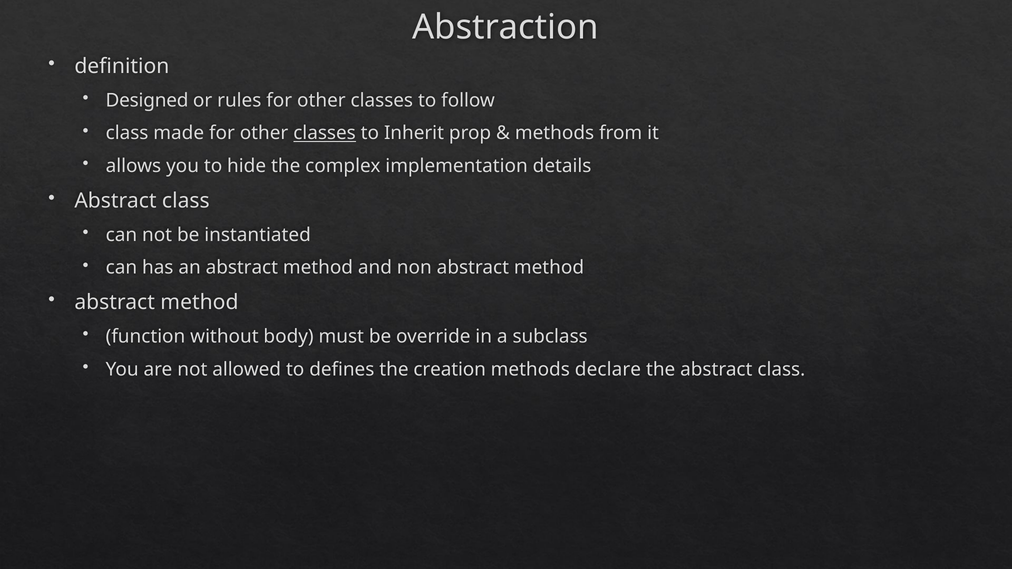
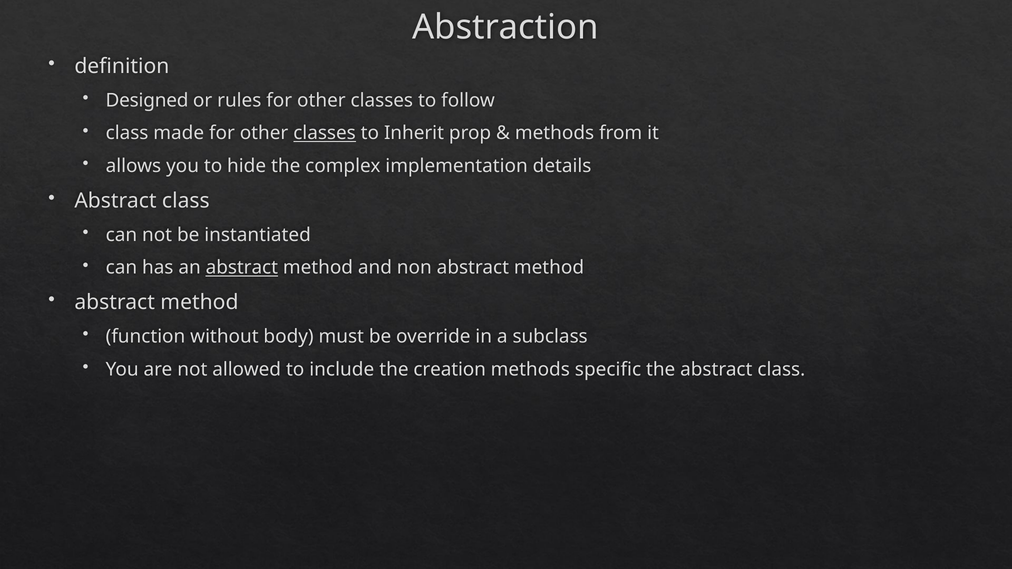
abstract at (242, 268) underline: none -> present
defines: defines -> include
declare: declare -> specific
